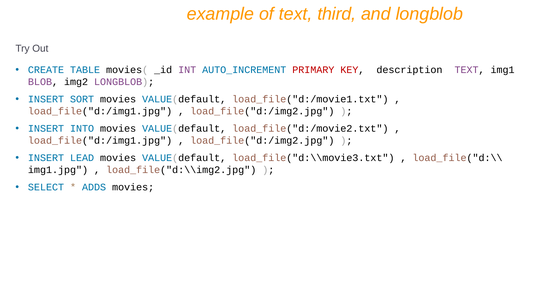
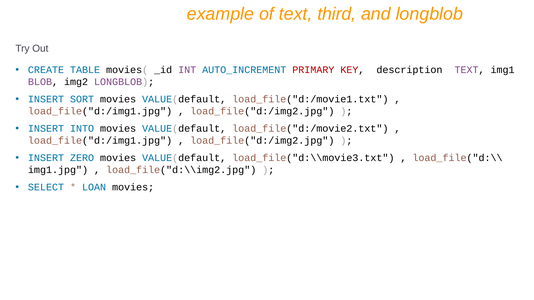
LEAD: LEAD -> ZERO
ADDS: ADDS -> LOAN
